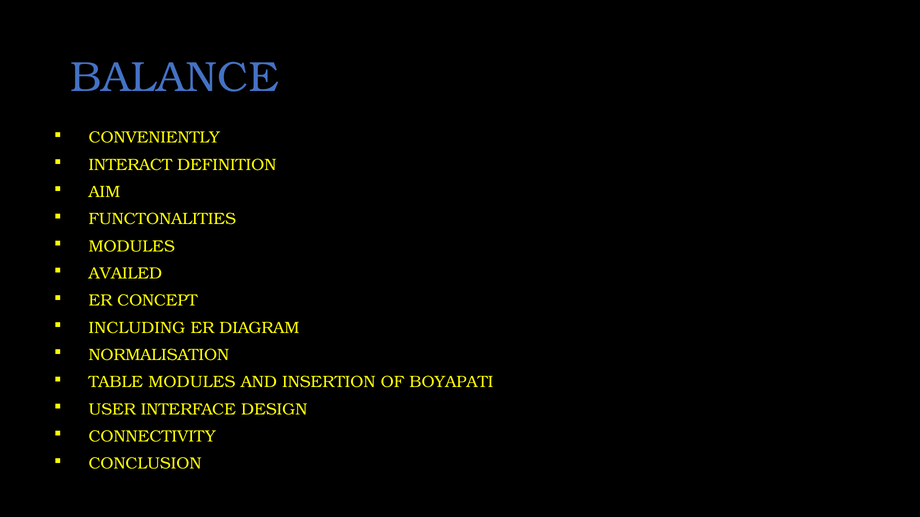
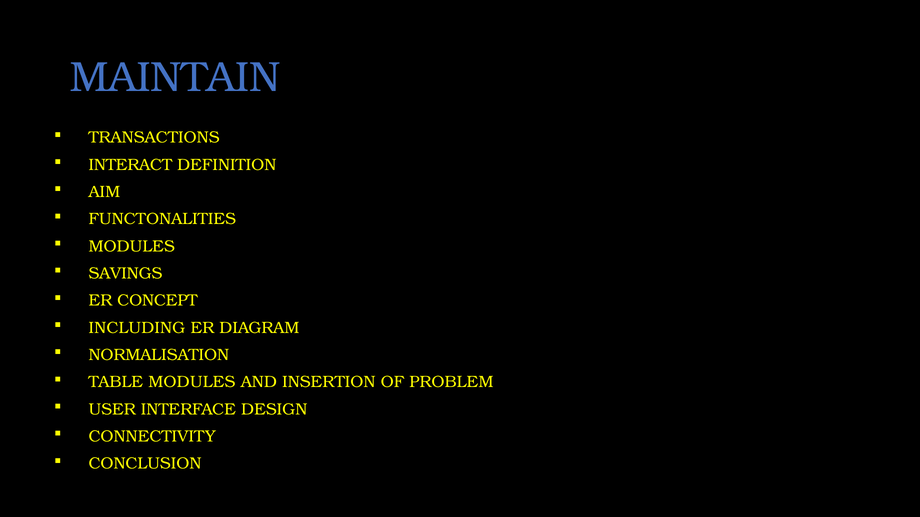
BALANCE: BALANCE -> MAINTAIN
CONVENIENTLY: CONVENIENTLY -> TRANSACTIONS
AVAILED: AVAILED -> SAVINGS
BOYAPATI: BOYAPATI -> PROBLEM
